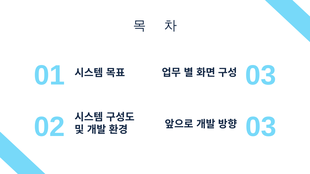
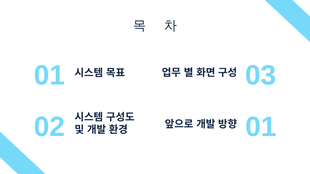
02 03: 03 -> 01
